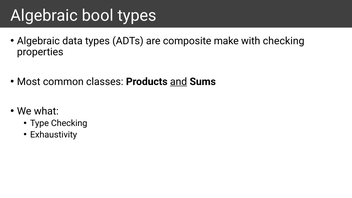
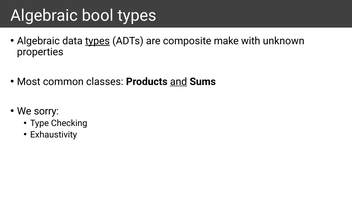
types at (97, 41) underline: none -> present
with checking: checking -> unknown
what: what -> sorry
